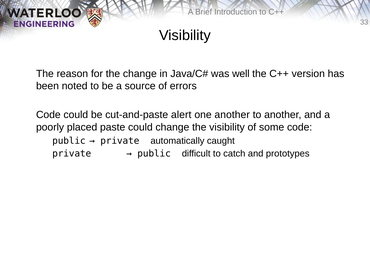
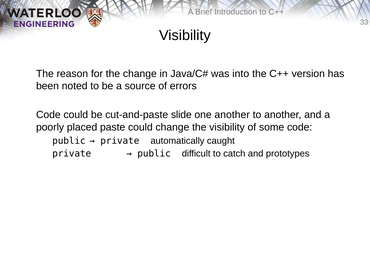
well: well -> into
alert: alert -> slide
